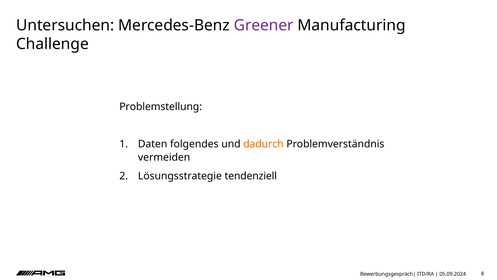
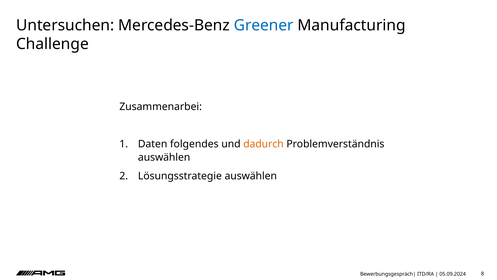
Greener colour: purple -> blue
Problemstellung: Problemstellung -> Zusammenarbei
vermeiden at (164, 157): vermeiden -> auswählen
Lösungsstrategie tendenziell: tendenziell -> auswählen
